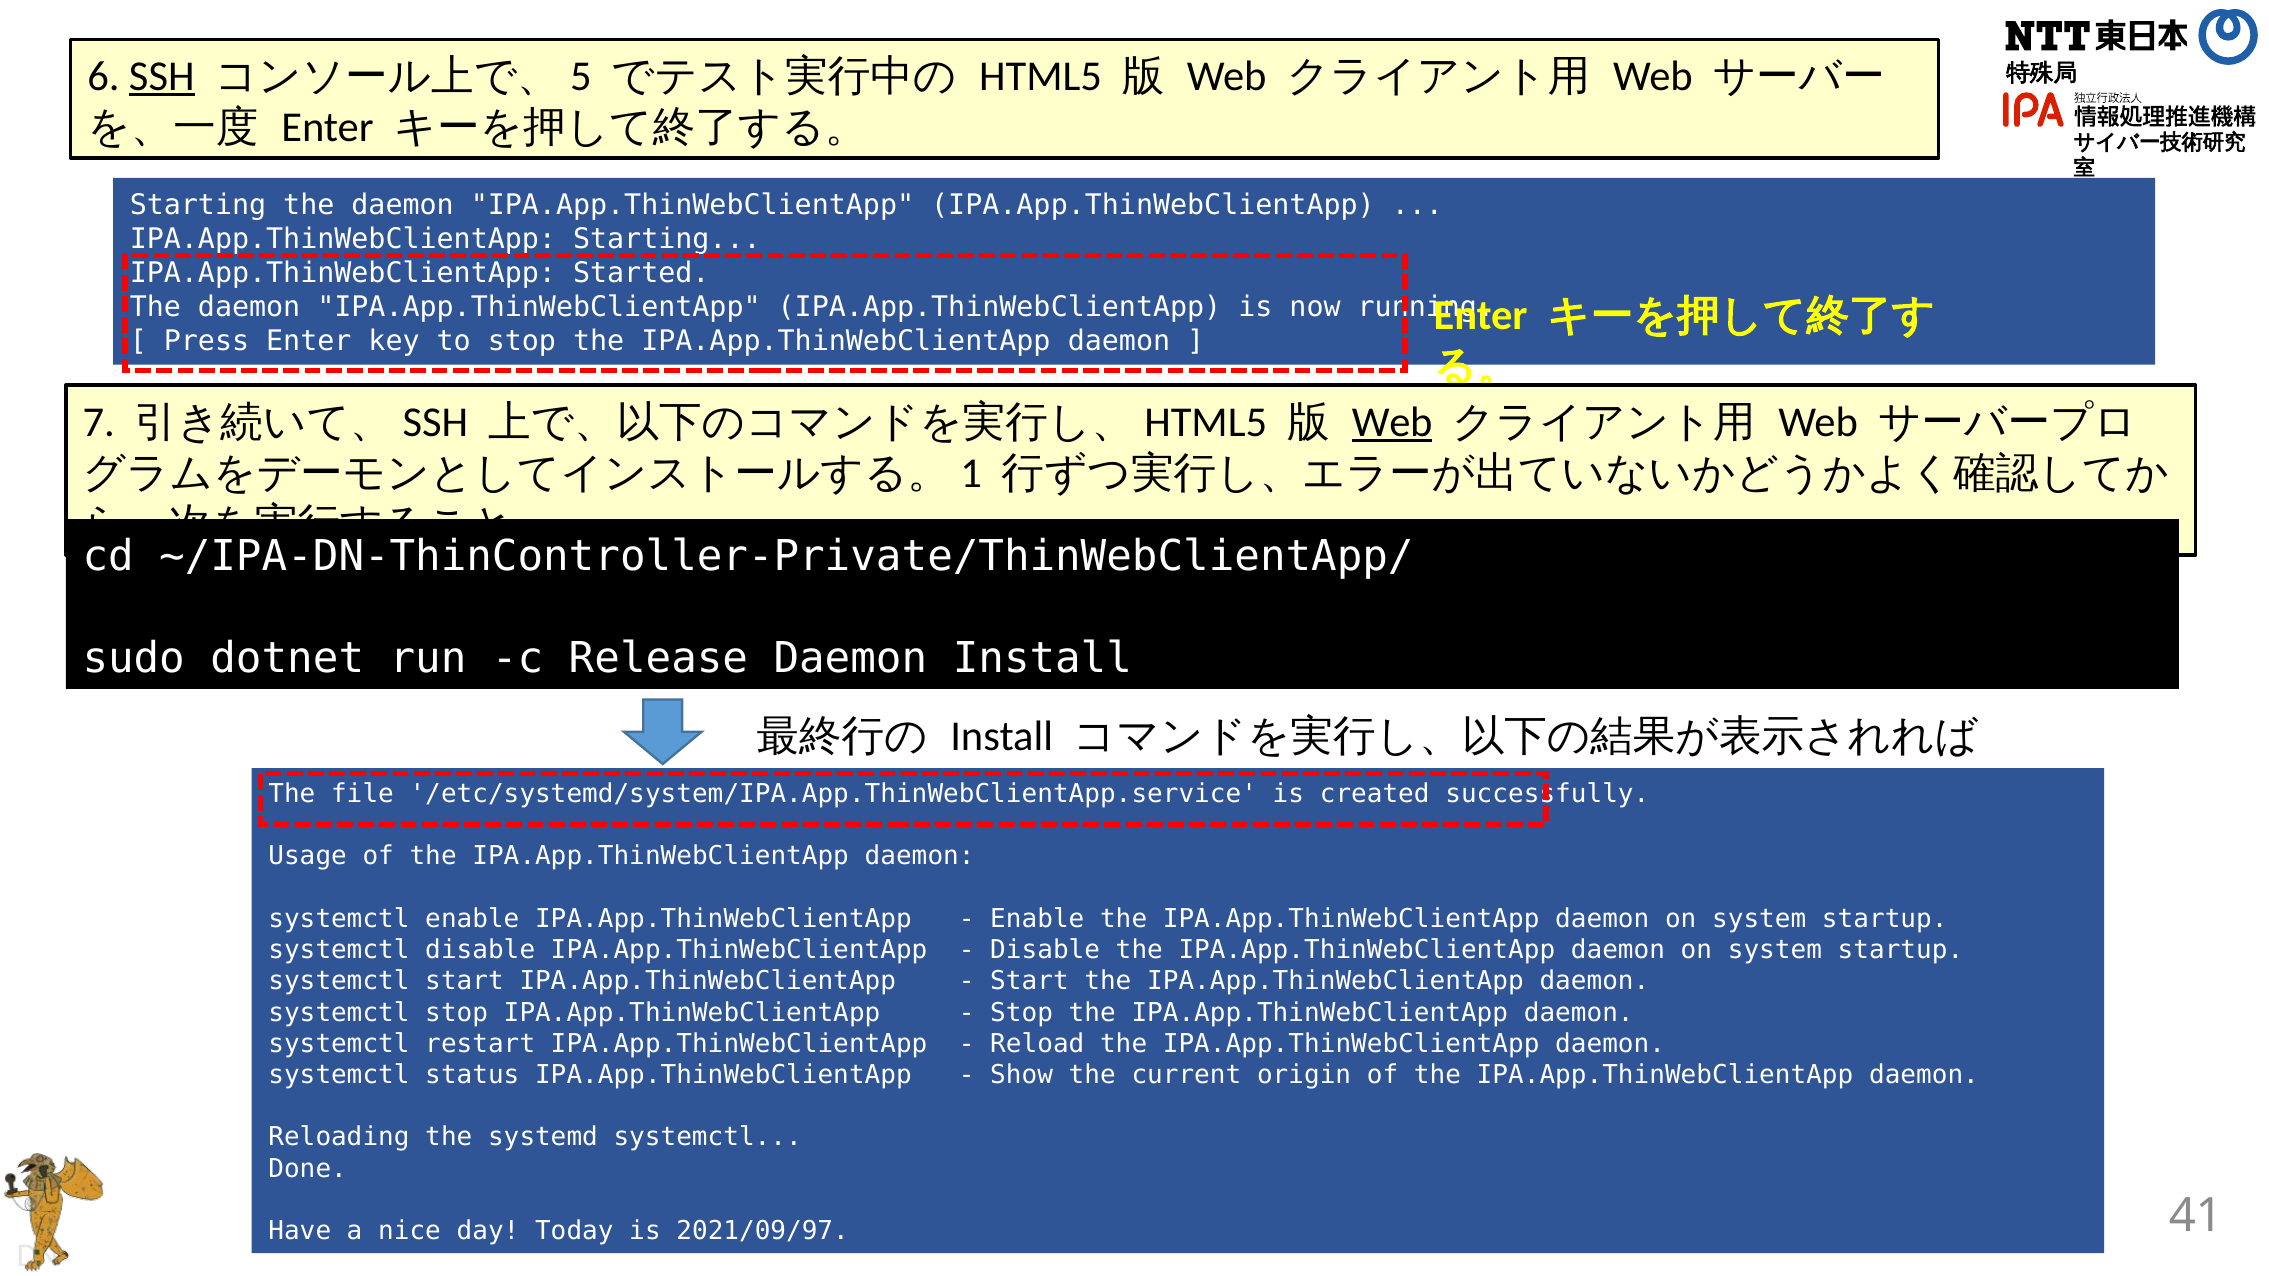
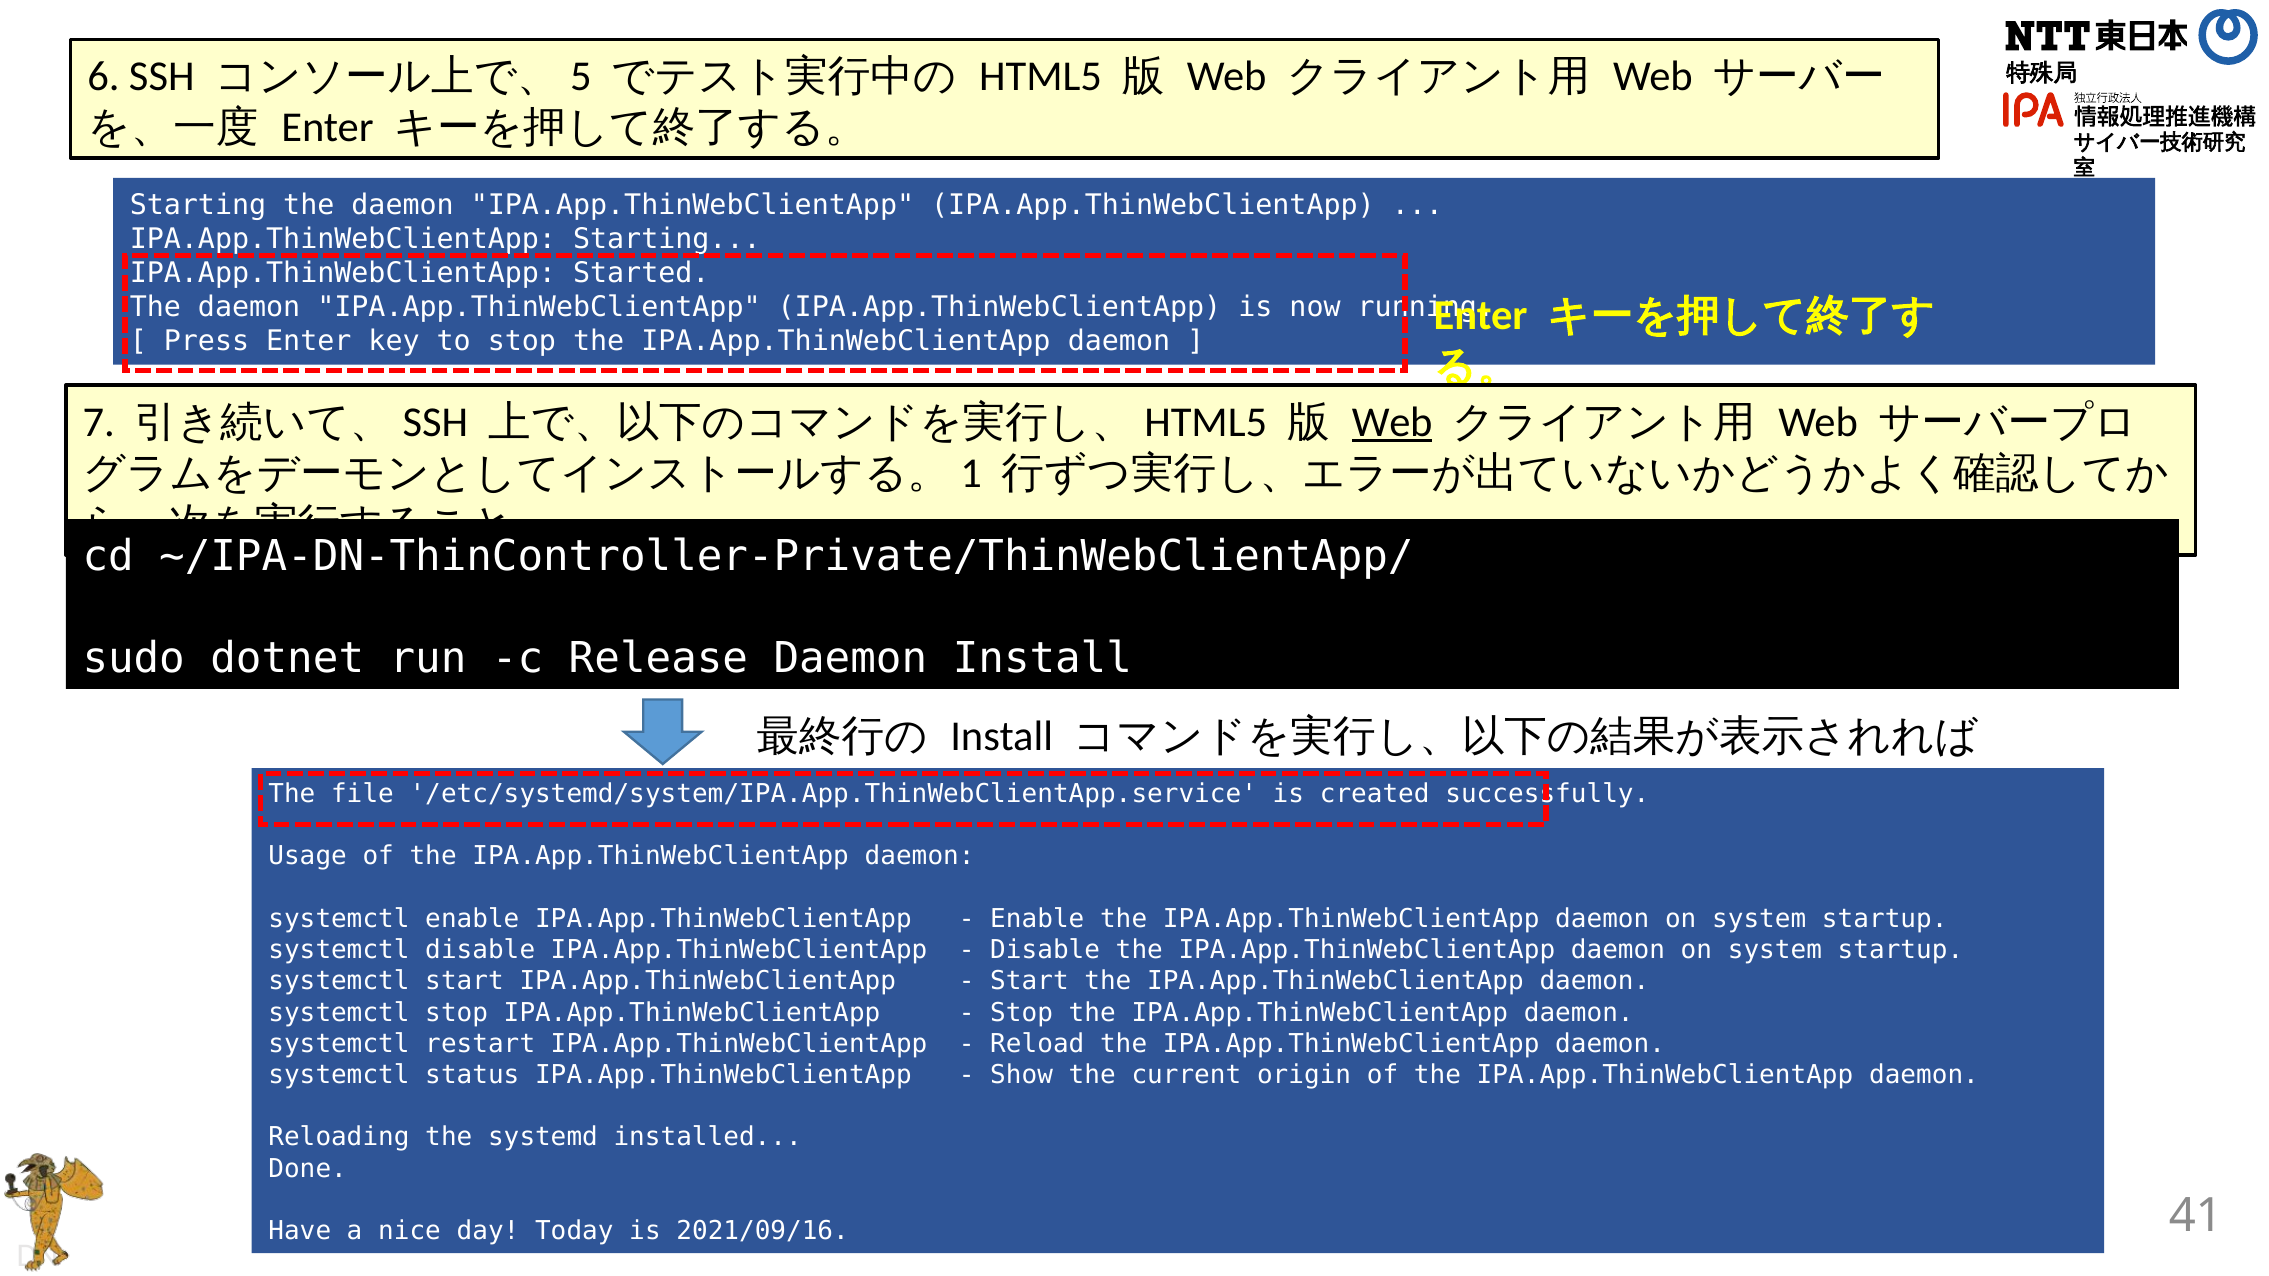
SSH underline: present -> none
systemd systemctl: systemctl -> installed
2021/09/97: 2021/09/97 -> 2021/09/16
